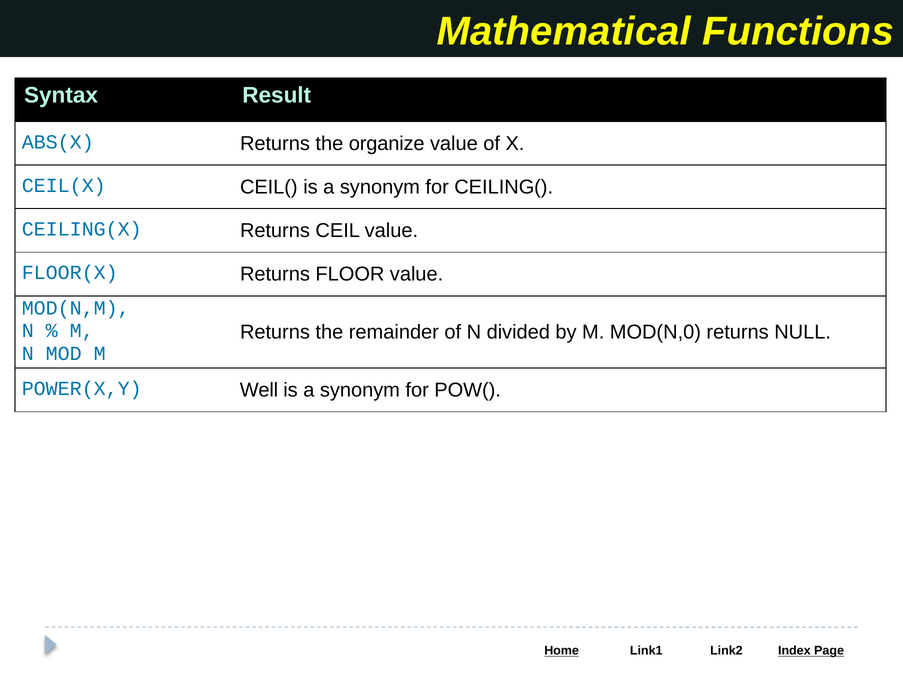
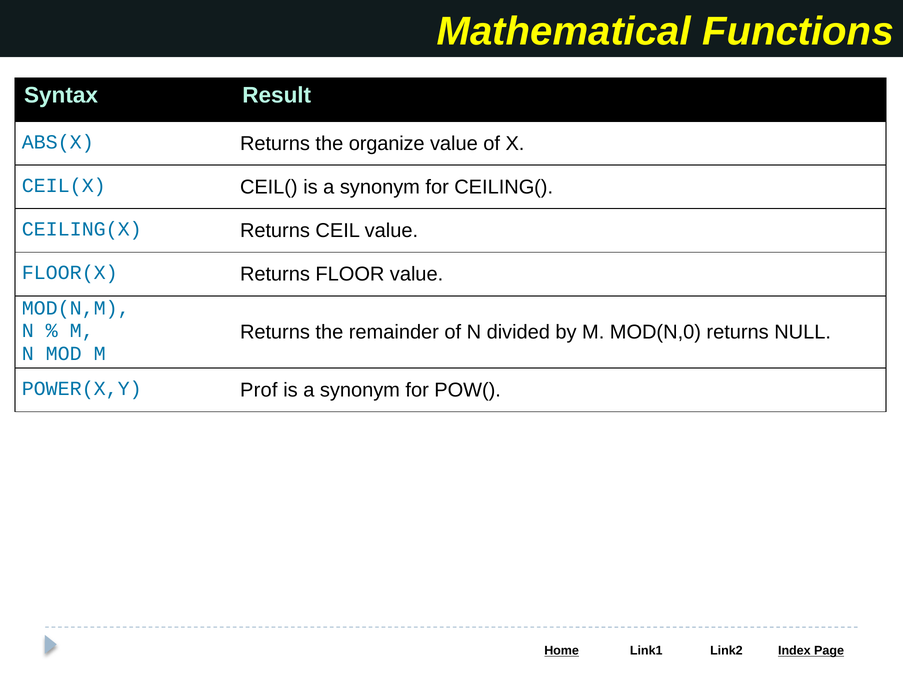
Well: Well -> Prof
